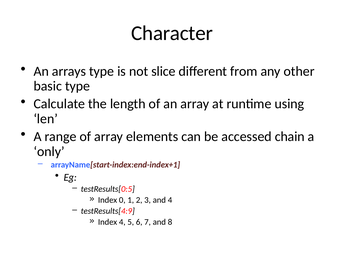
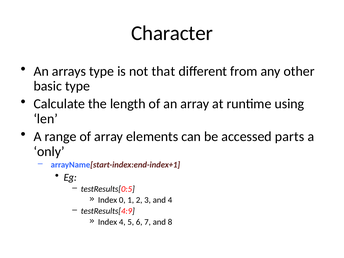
slice: slice -> that
chain: chain -> parts
